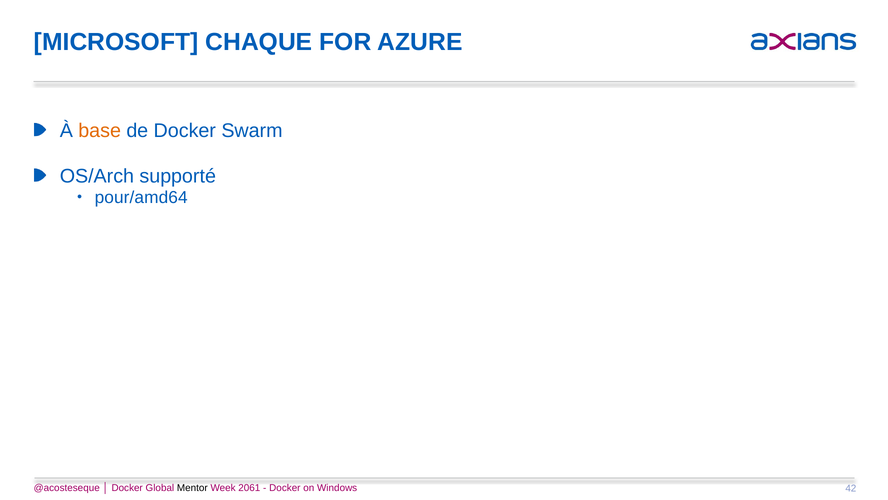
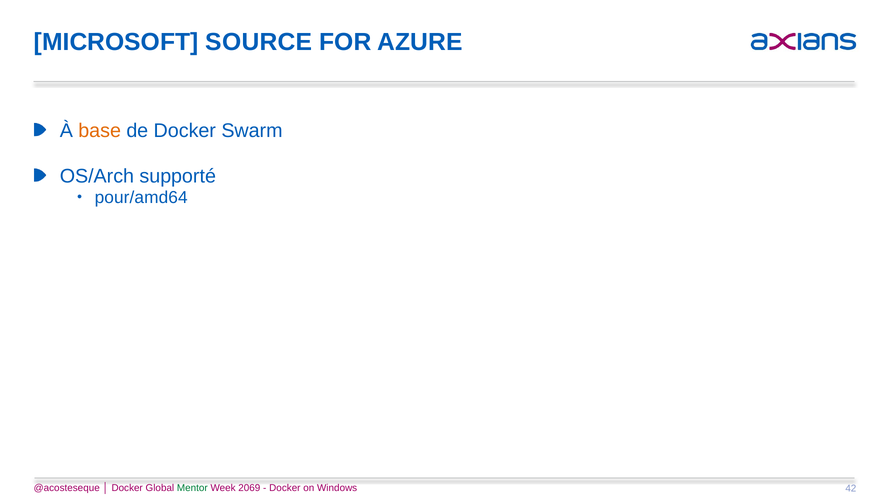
CHAQUE: CHAQUE -> SOURCE
Mentor colour: black -> green
2061: 2061 -> 2069
